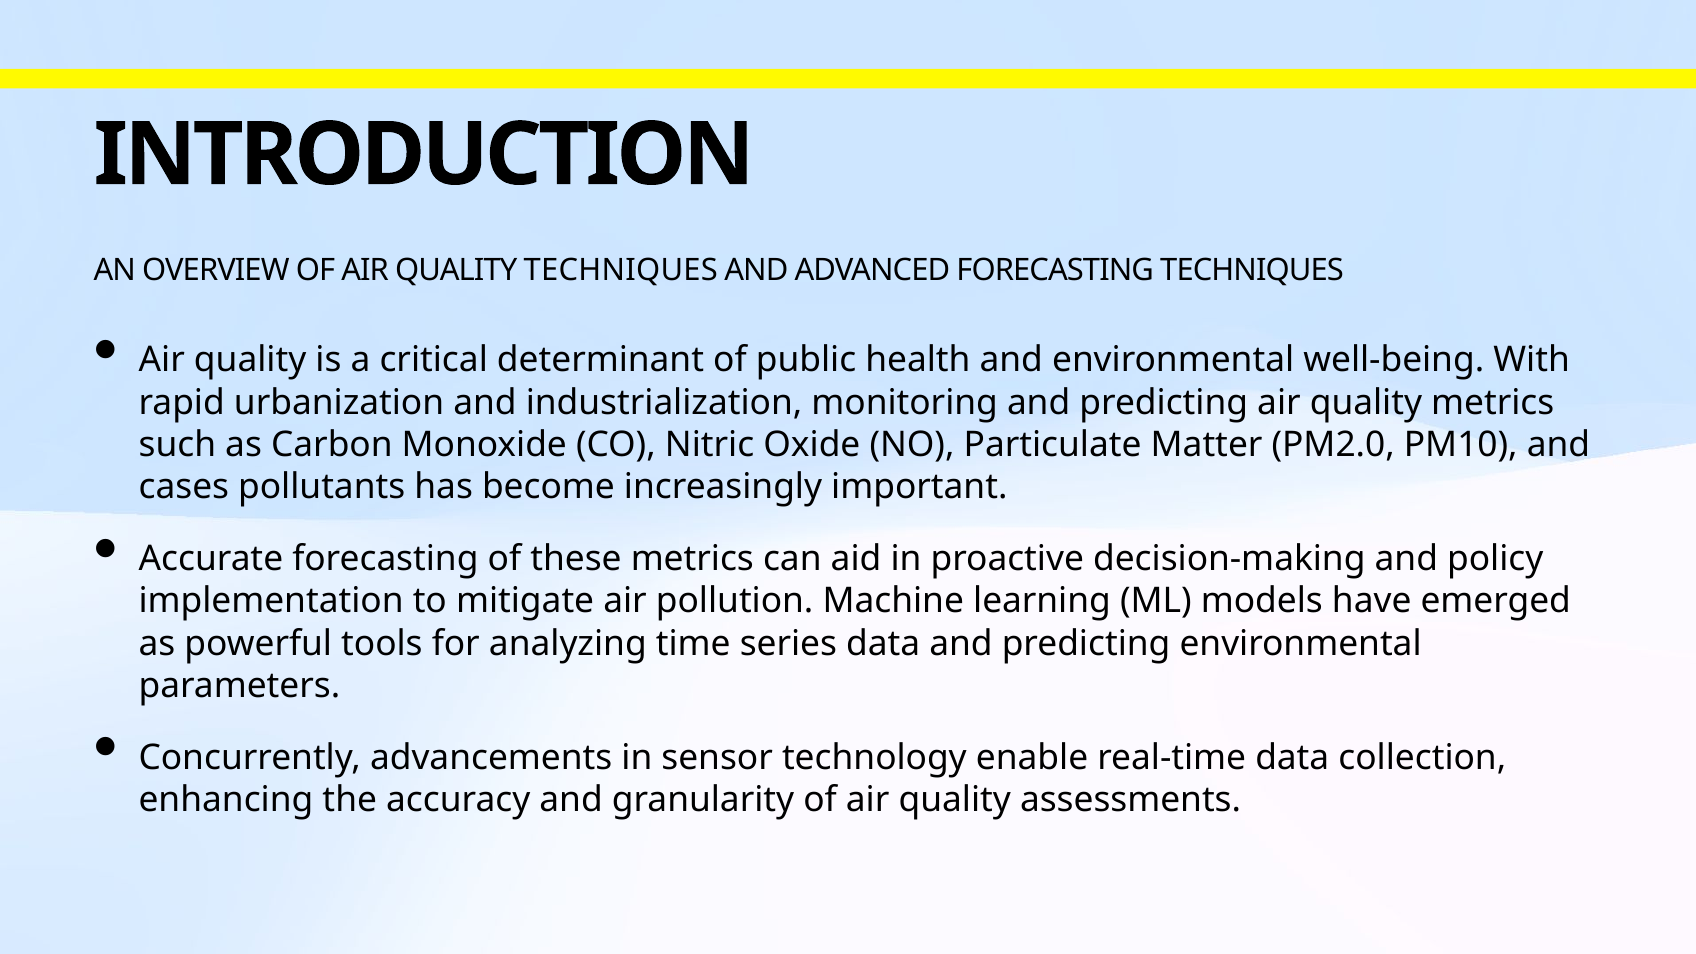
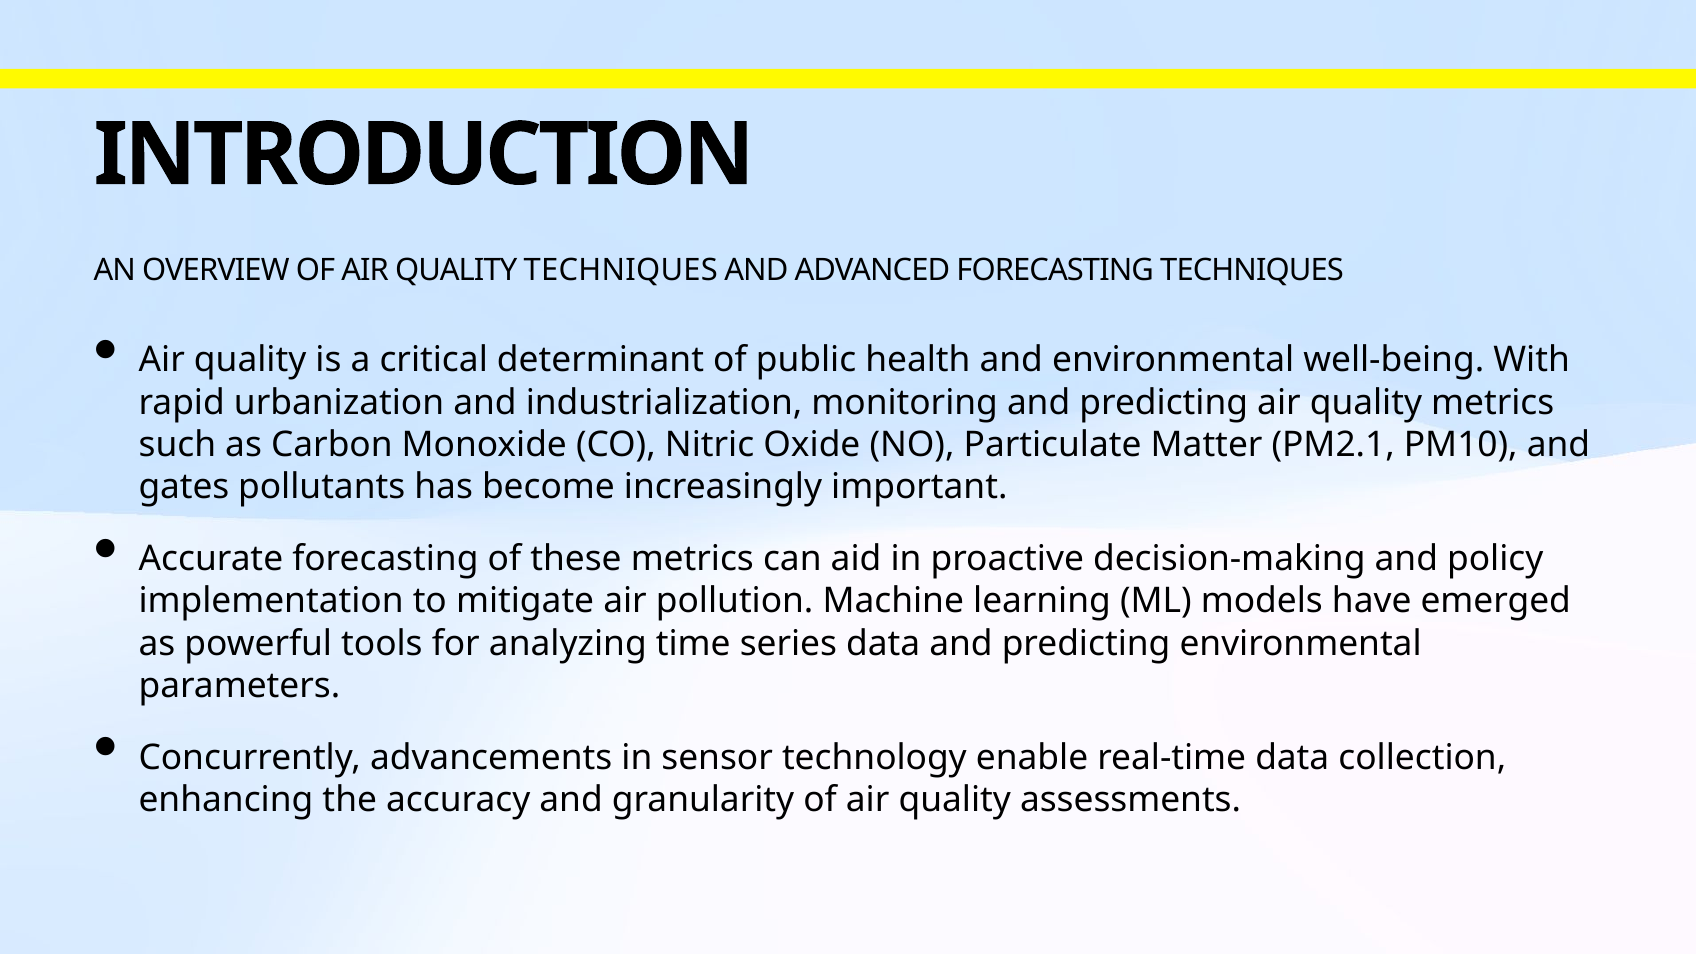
PM2.0: PM2.0 -> PM2.1
cases: cases -> gates
